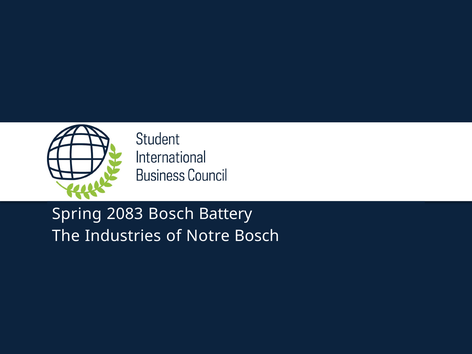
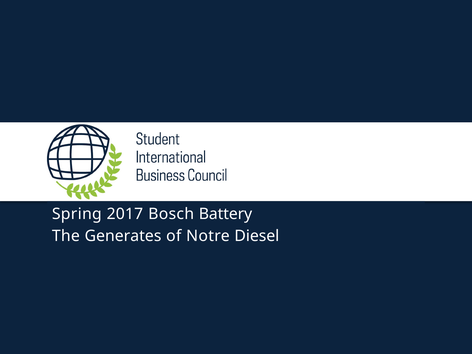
2083: 2083 -> 2017
Industries: Industries -> Generates
Notre Bosch: Bosch -> Diesel
